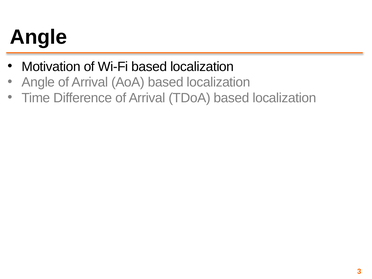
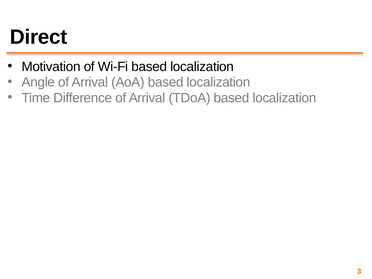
Angle at (39, 37): Angle -> Direct
